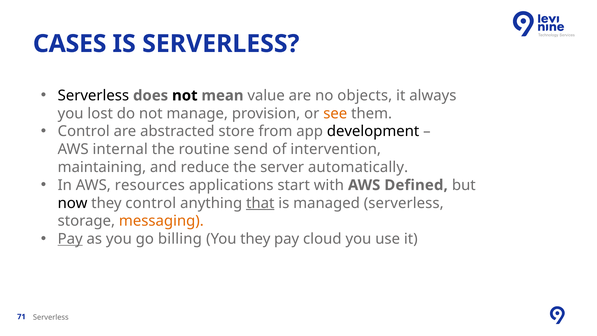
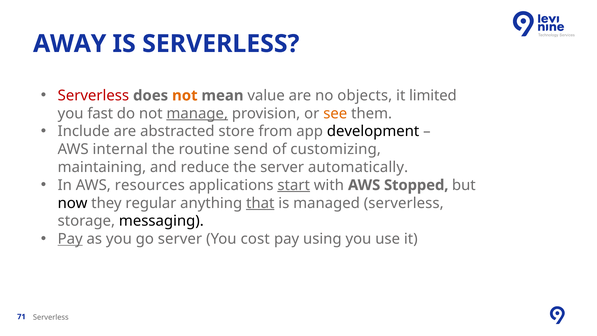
CASES: CASES -> AWAY
Serverless at (93, 95) colour: black -> red
not at (185, 95) colour: black -> orange
always: always -> limited
lost: lost -> fast
manage underline: none -> present
Control at (84, 131): Control -> Include
intervention: intervention -> customizing
start underline: none -> present
Defined: Defined -> Stopped
they control: control -> regular
messaging colour: orange -> black
go billing: billing -> server
You they: they -> cost
cloud: cloud -> using
